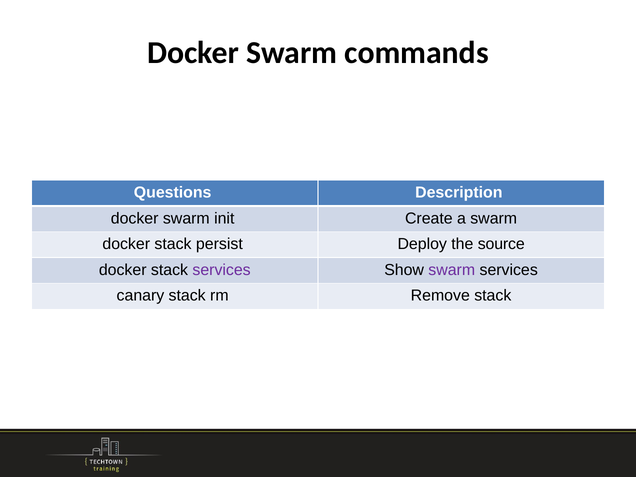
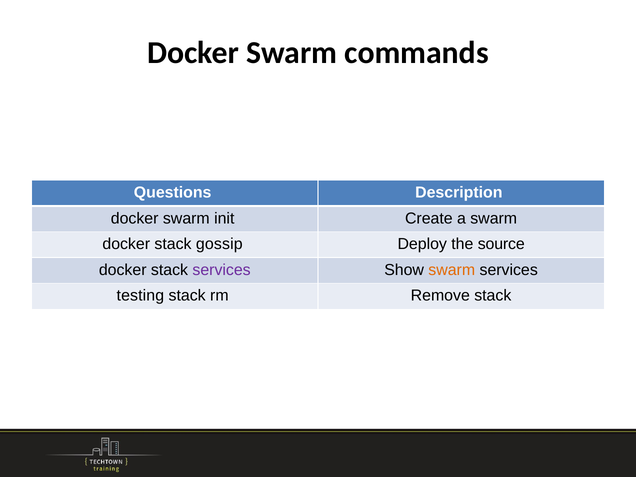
persist: persist -> gossip
swarm at (452, 270) colour: purple -> orange
canary: canary -> testing
